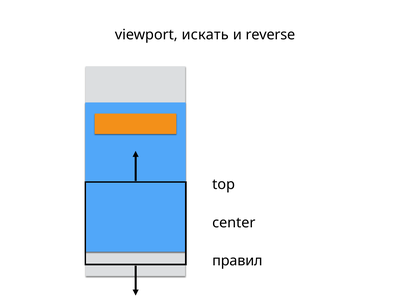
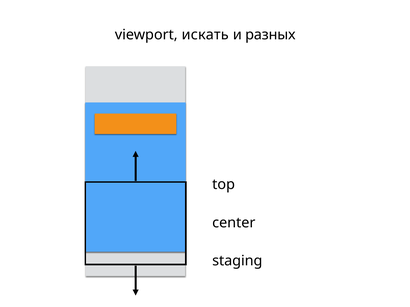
reverse: reverse -> разных
правил: правил -> staging
